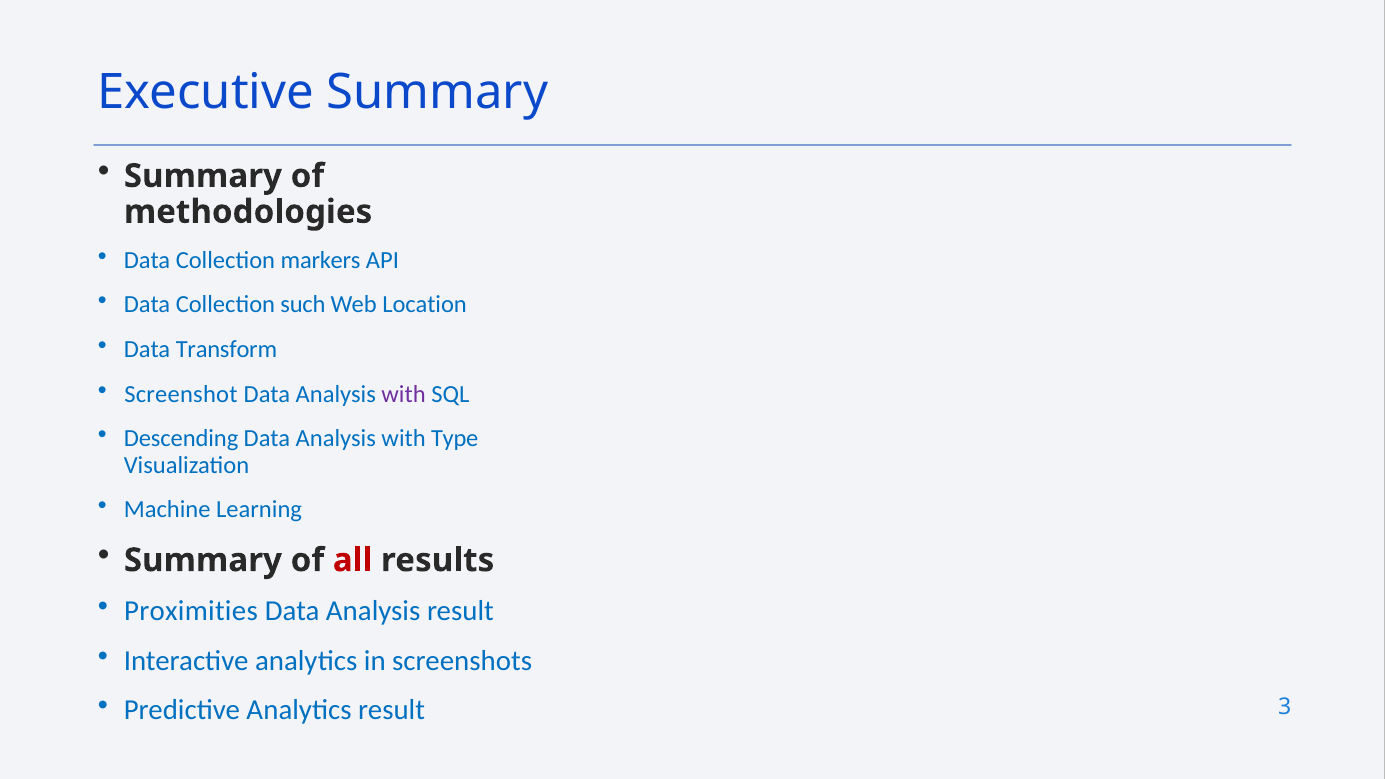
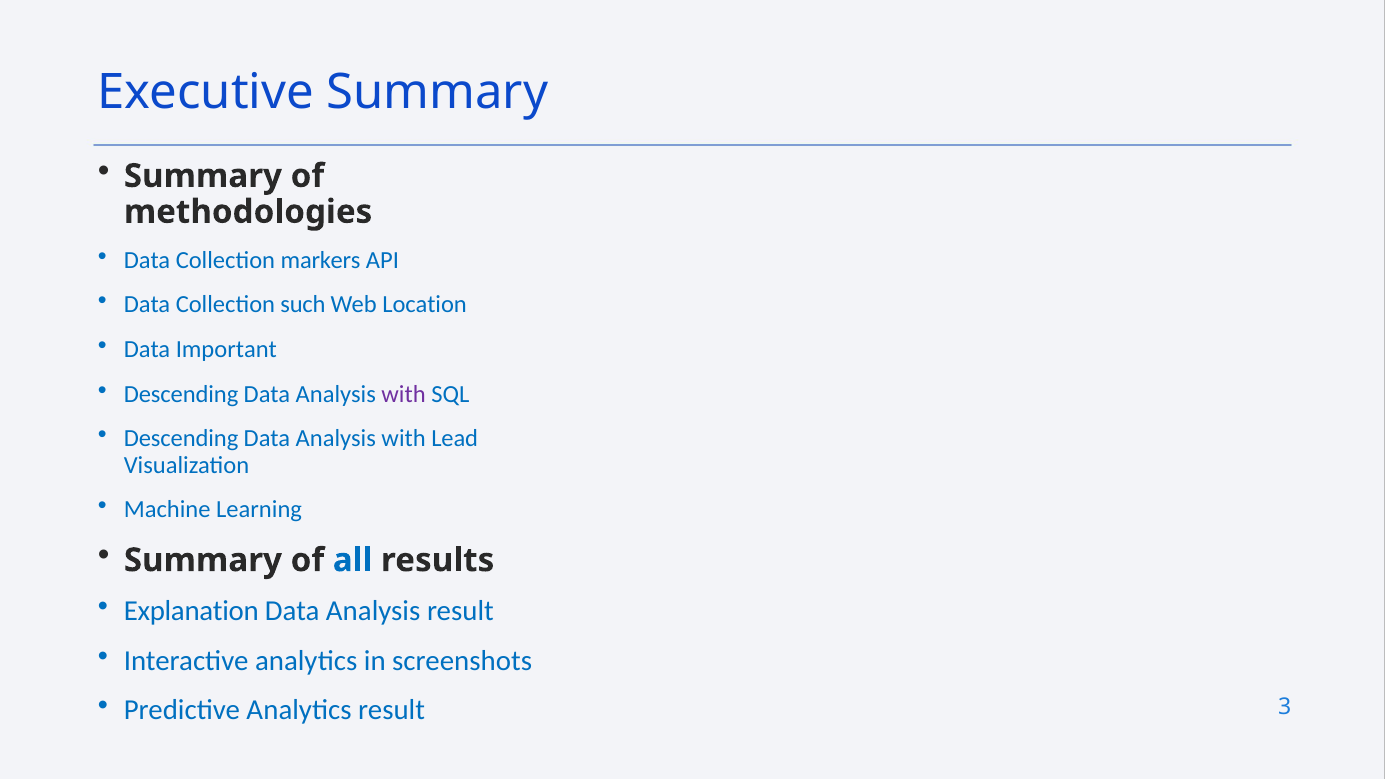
Transform: Transform -> Important
Screenshot at (181, 394): Screenshot -> Descending
Type: Type -> Lead
all colour: red -> blue
Proximities: Proximities -> Explanation
